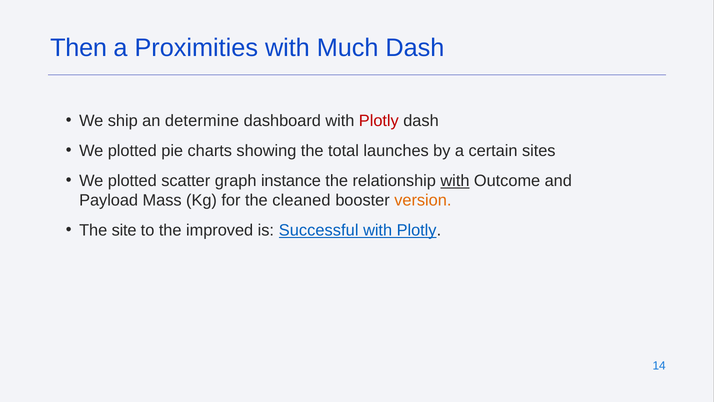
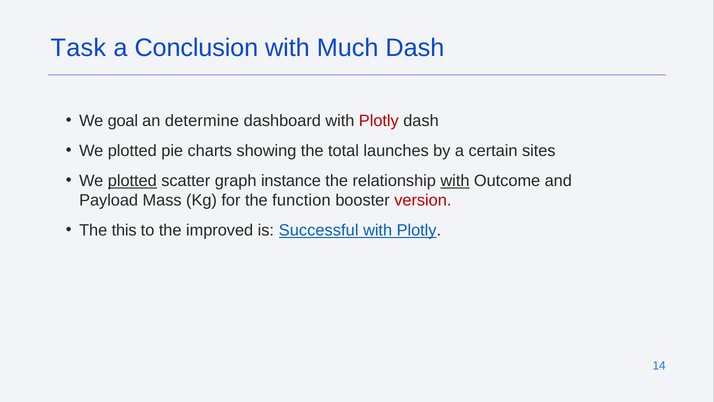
Then: Then -> Task
Proximities: Proximities -> Conclusion
ship: ship -> goal
plotted at (132, 181) underline: none -> present
cleaned: cleaned -> function
version colour: orange -> red
site: site -> this
